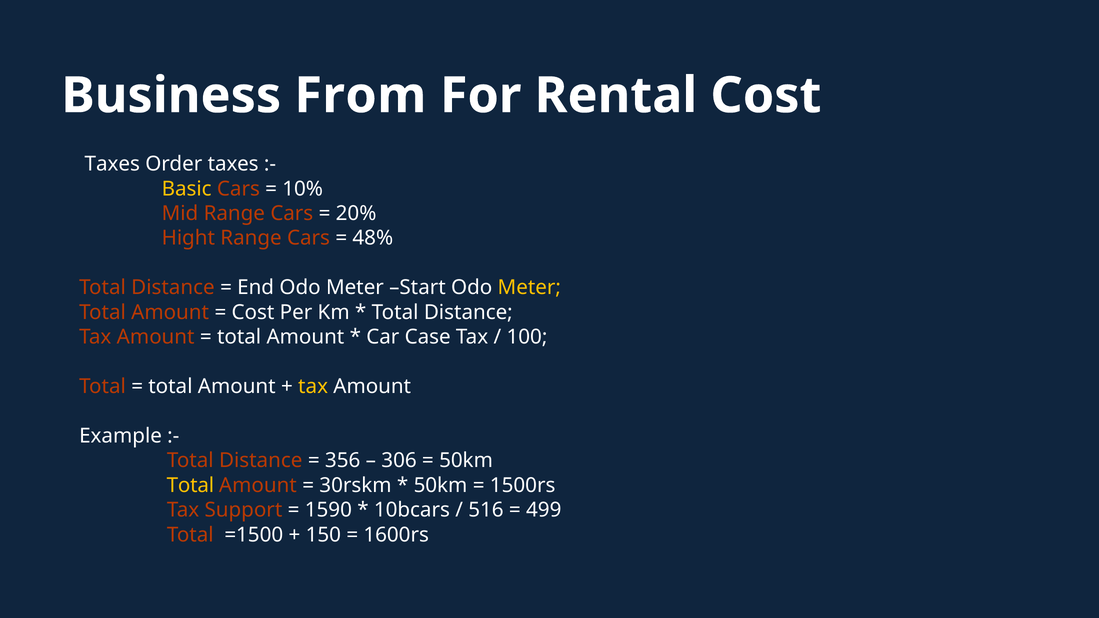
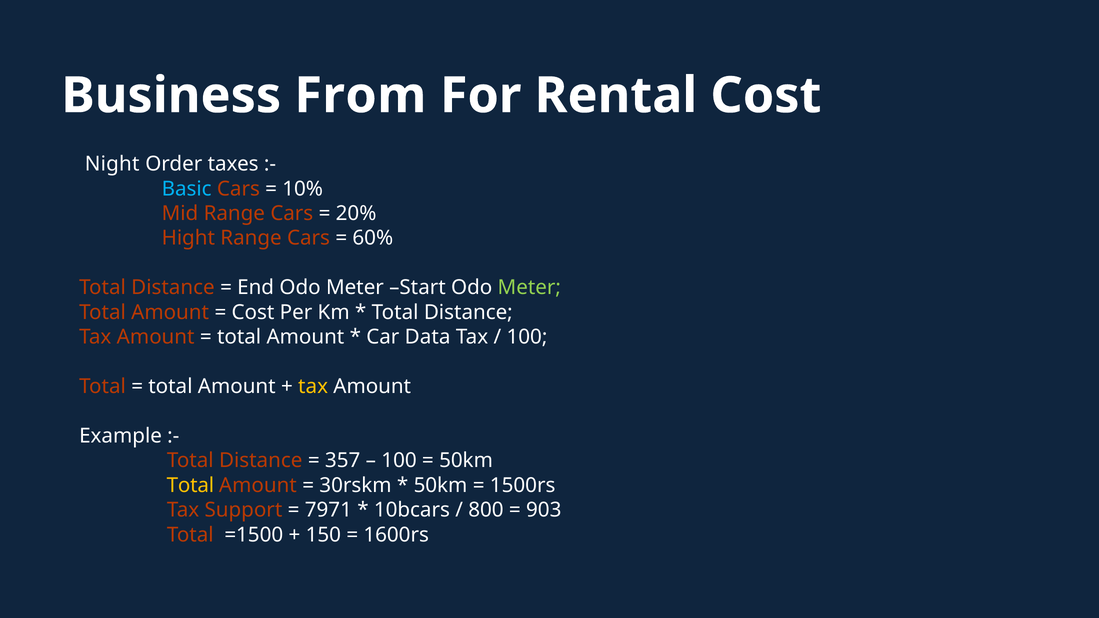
Taxes at (112, 164): Taxes -> Night
Basic colour: yellow -> light blue
48%: 48% -> 60%
Meter at (529, 288) colour: yellow -> light green
Case: Case -> Data
356: 356 -> 357
306 at (399, 461): 306 -> 100
1590: 1590 -> 7971
516: 516 -> 800
499: 499 -> 903
